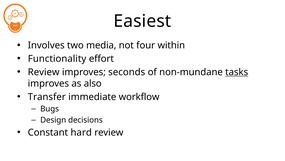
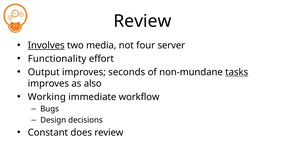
Easiest at (142, 21): Easiest -> Review
Involves underline: none -> present
within: within -> server
Review at (44, 72): Review -> Output
Transfer: Transfer -> Working
hard: hard -> does
